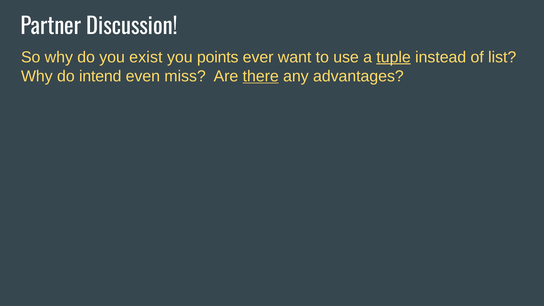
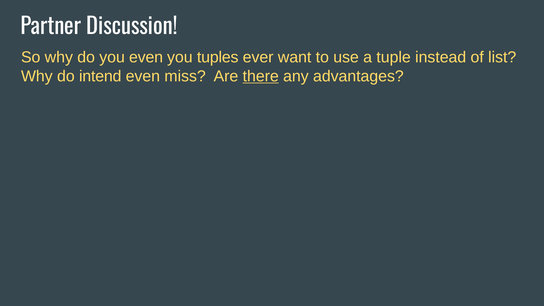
you exist: exist -> even
points: points -> tuples
tuple underline: present -> none
